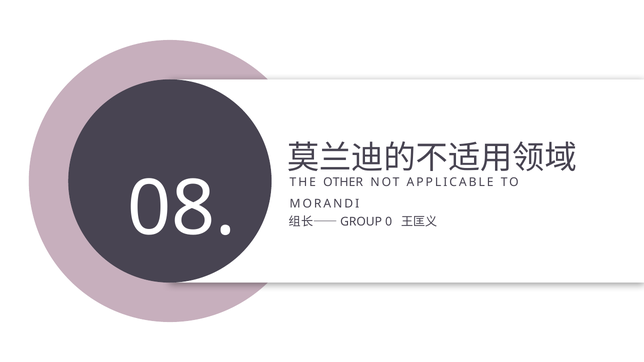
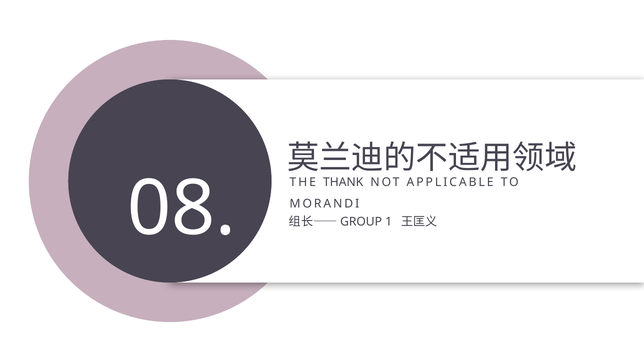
OTHER: OTHER -> THANK
0: 0 -> 1
